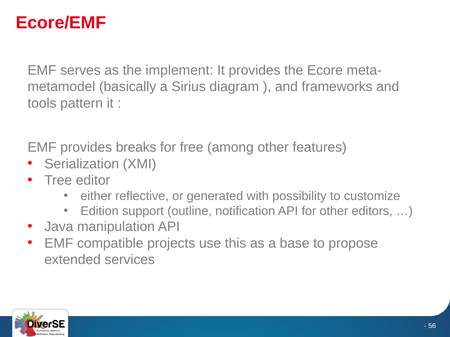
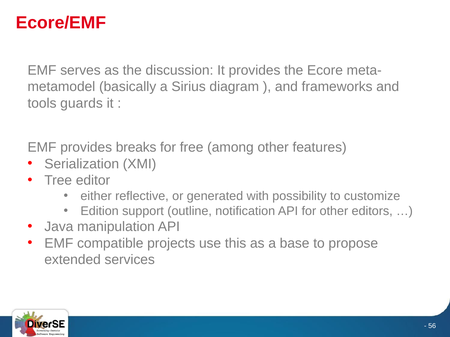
implement: implement -> discussion
pattern: pattern -> guards
